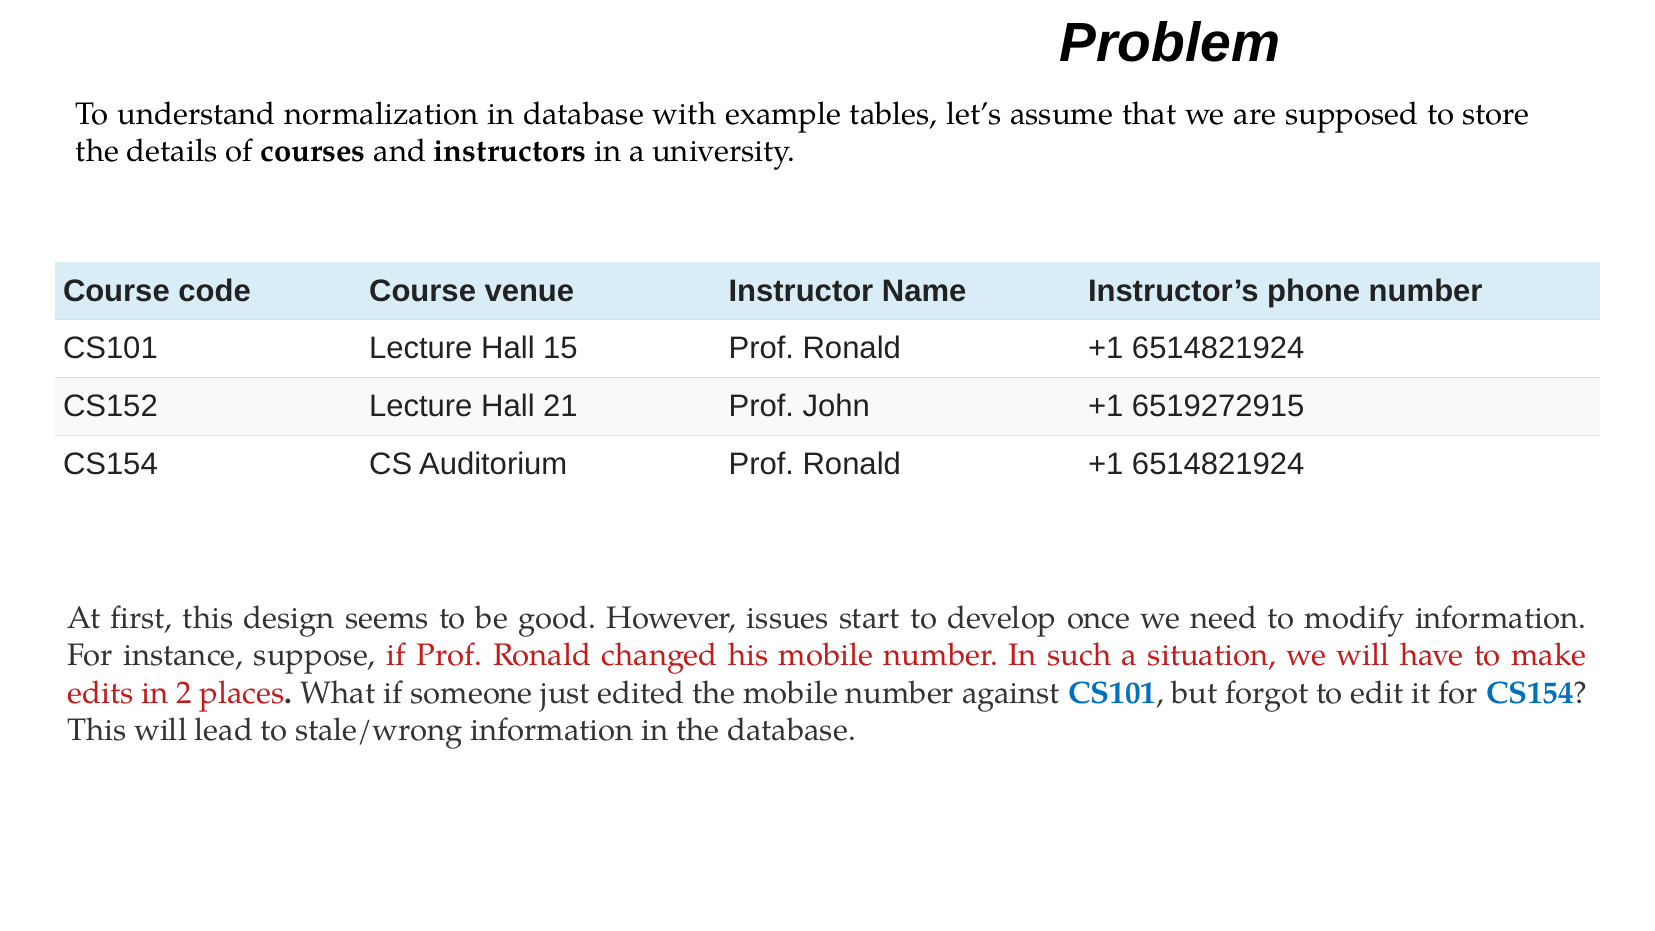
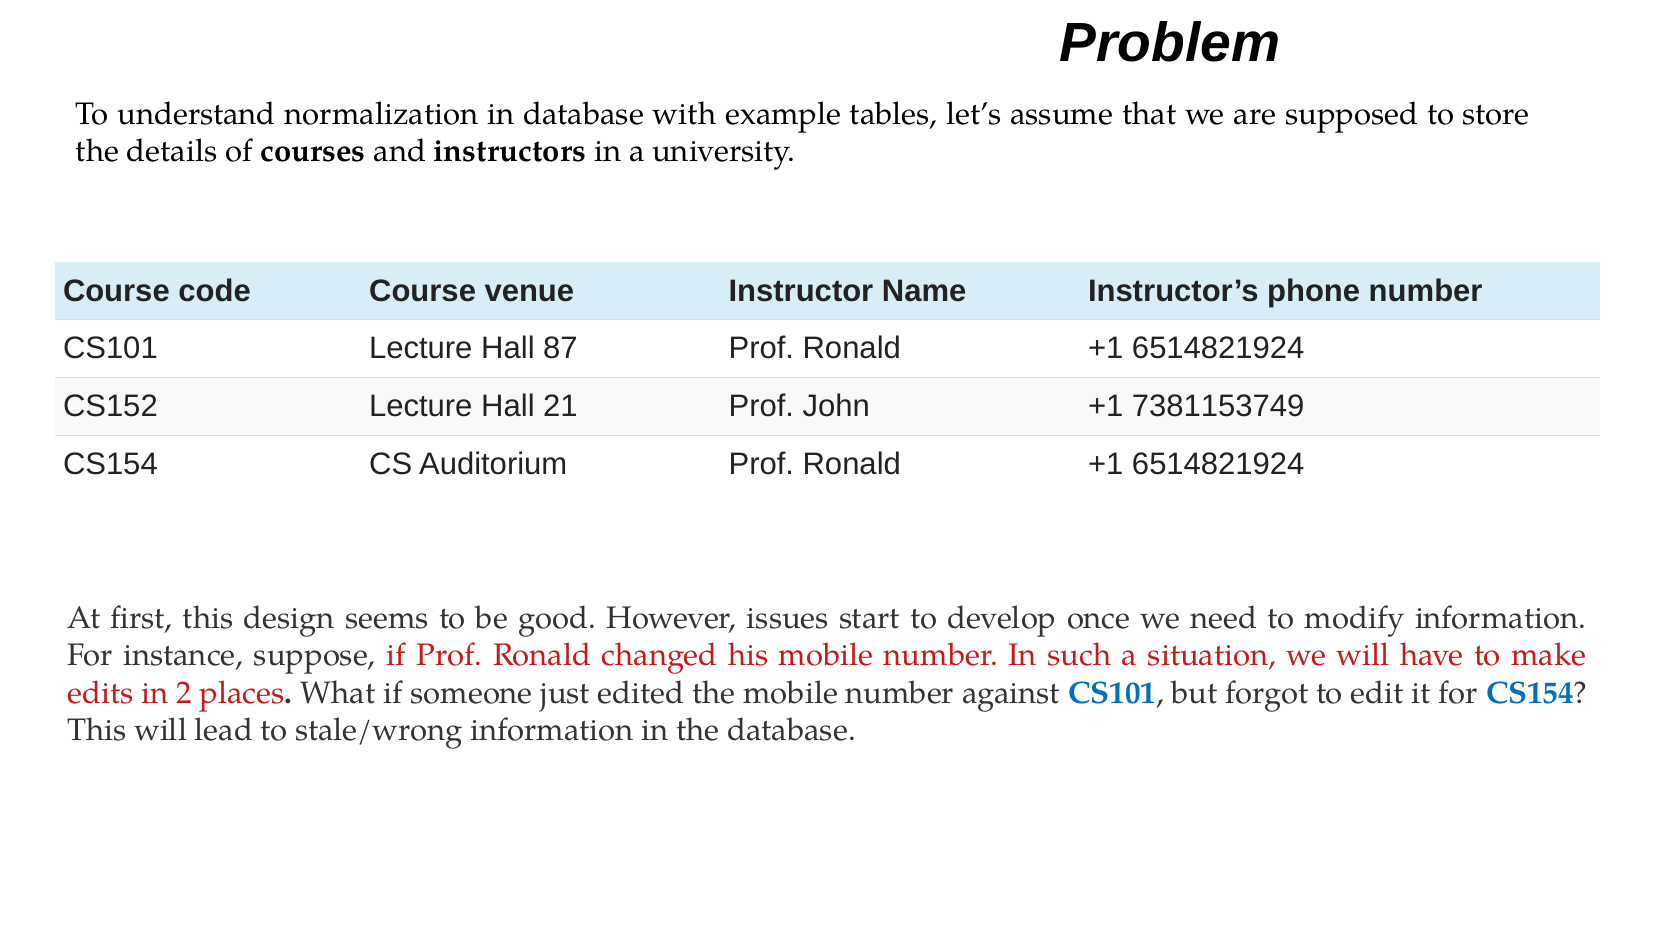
15: 15 -> 87
6519272915: 6519272915 -> 7381153749
